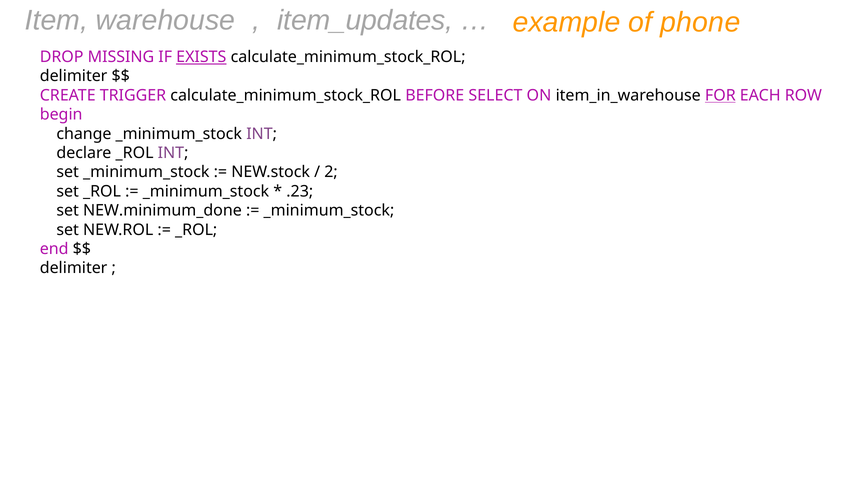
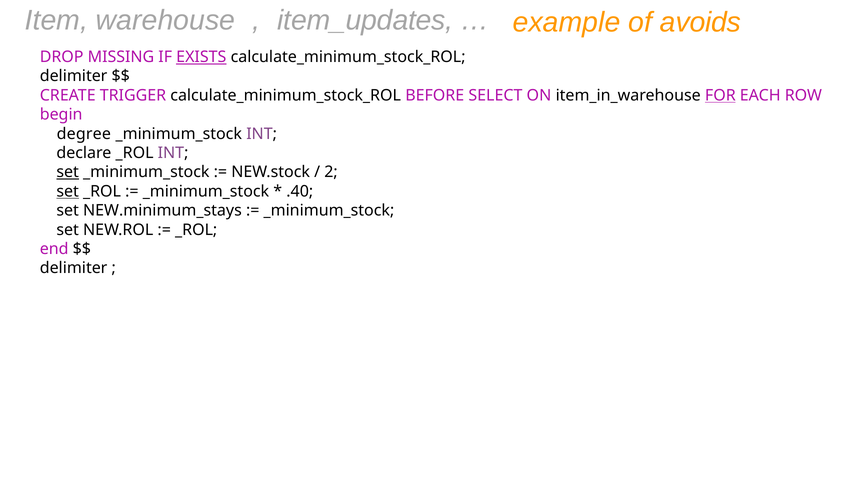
phone: phone -> avoids
change: change -> degree
set at (68, 172) underline: none -> present
set at (68, 192) underline: none -> present
.23: .23 -> .40
NEW.minimum_done: NEW.minimum_done -> NEW.minimum_stays
